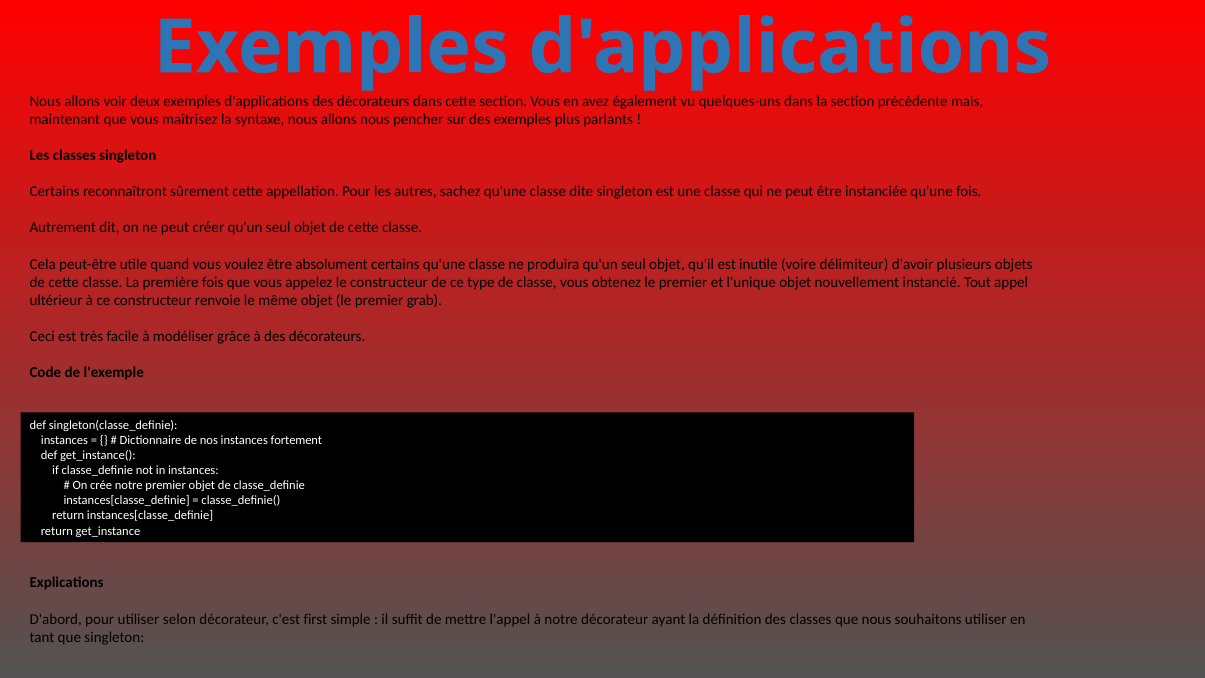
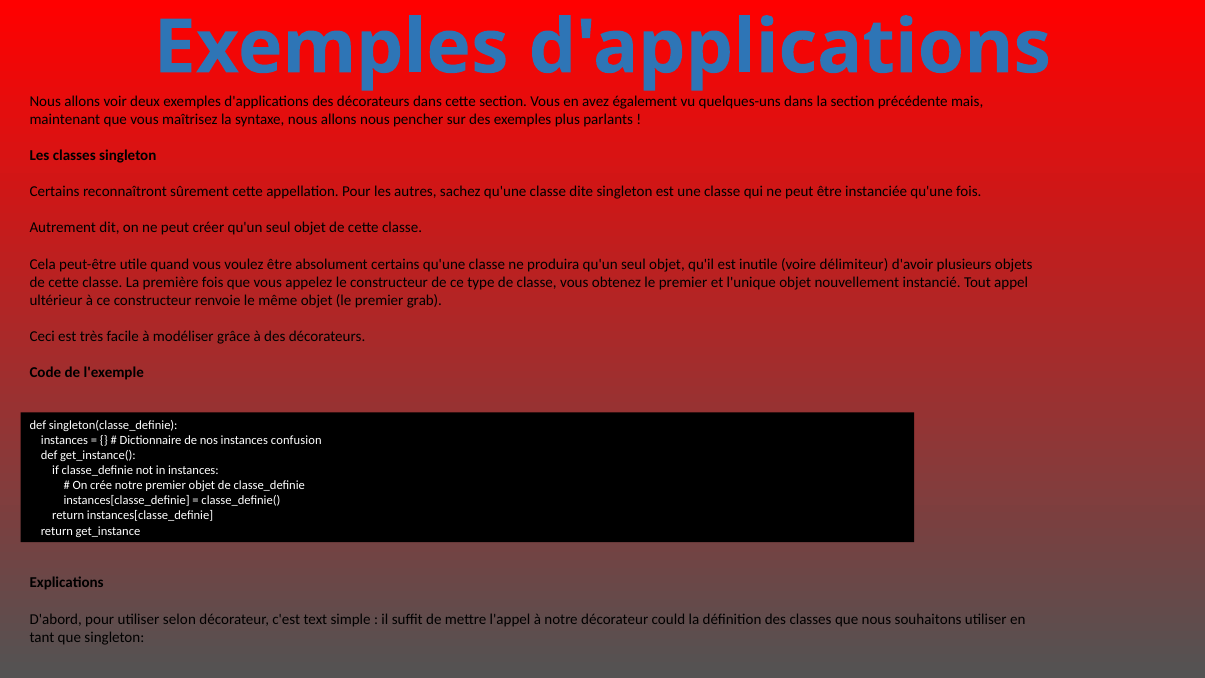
fortement: fortement -> confusion
first: first -> text
ayant: ayant -> could
